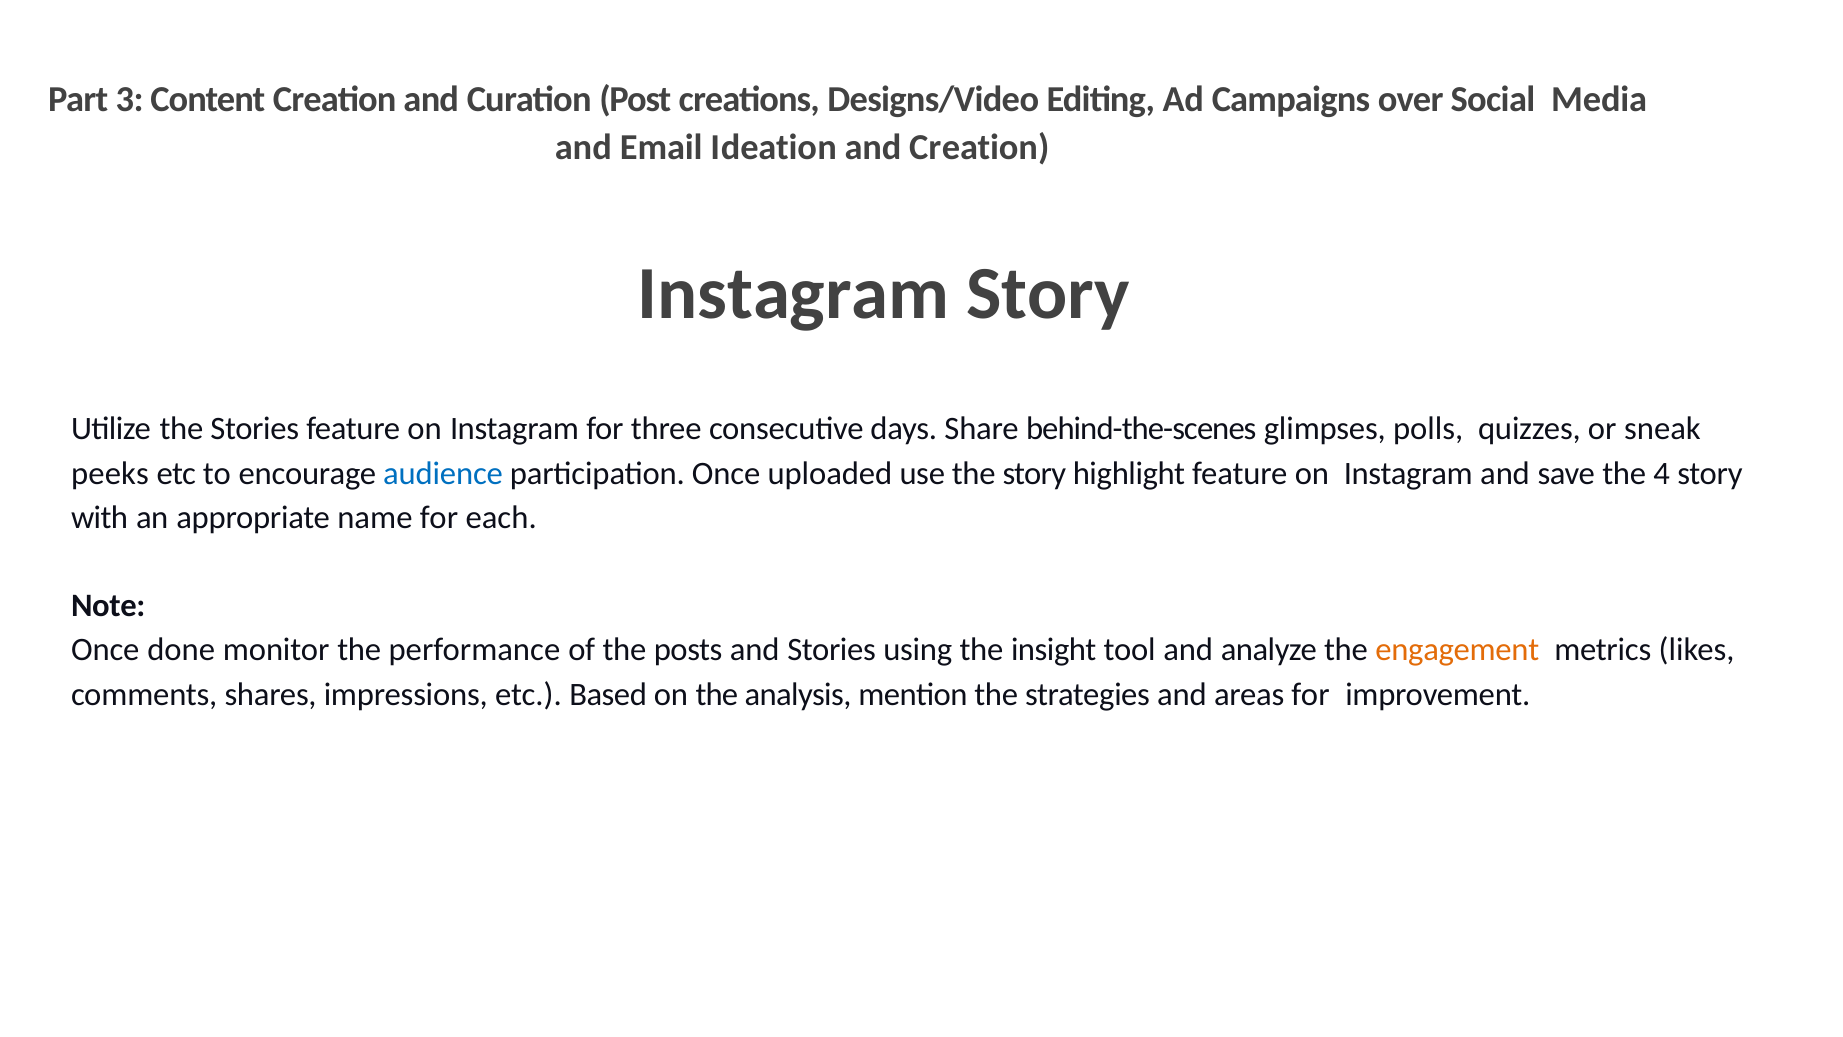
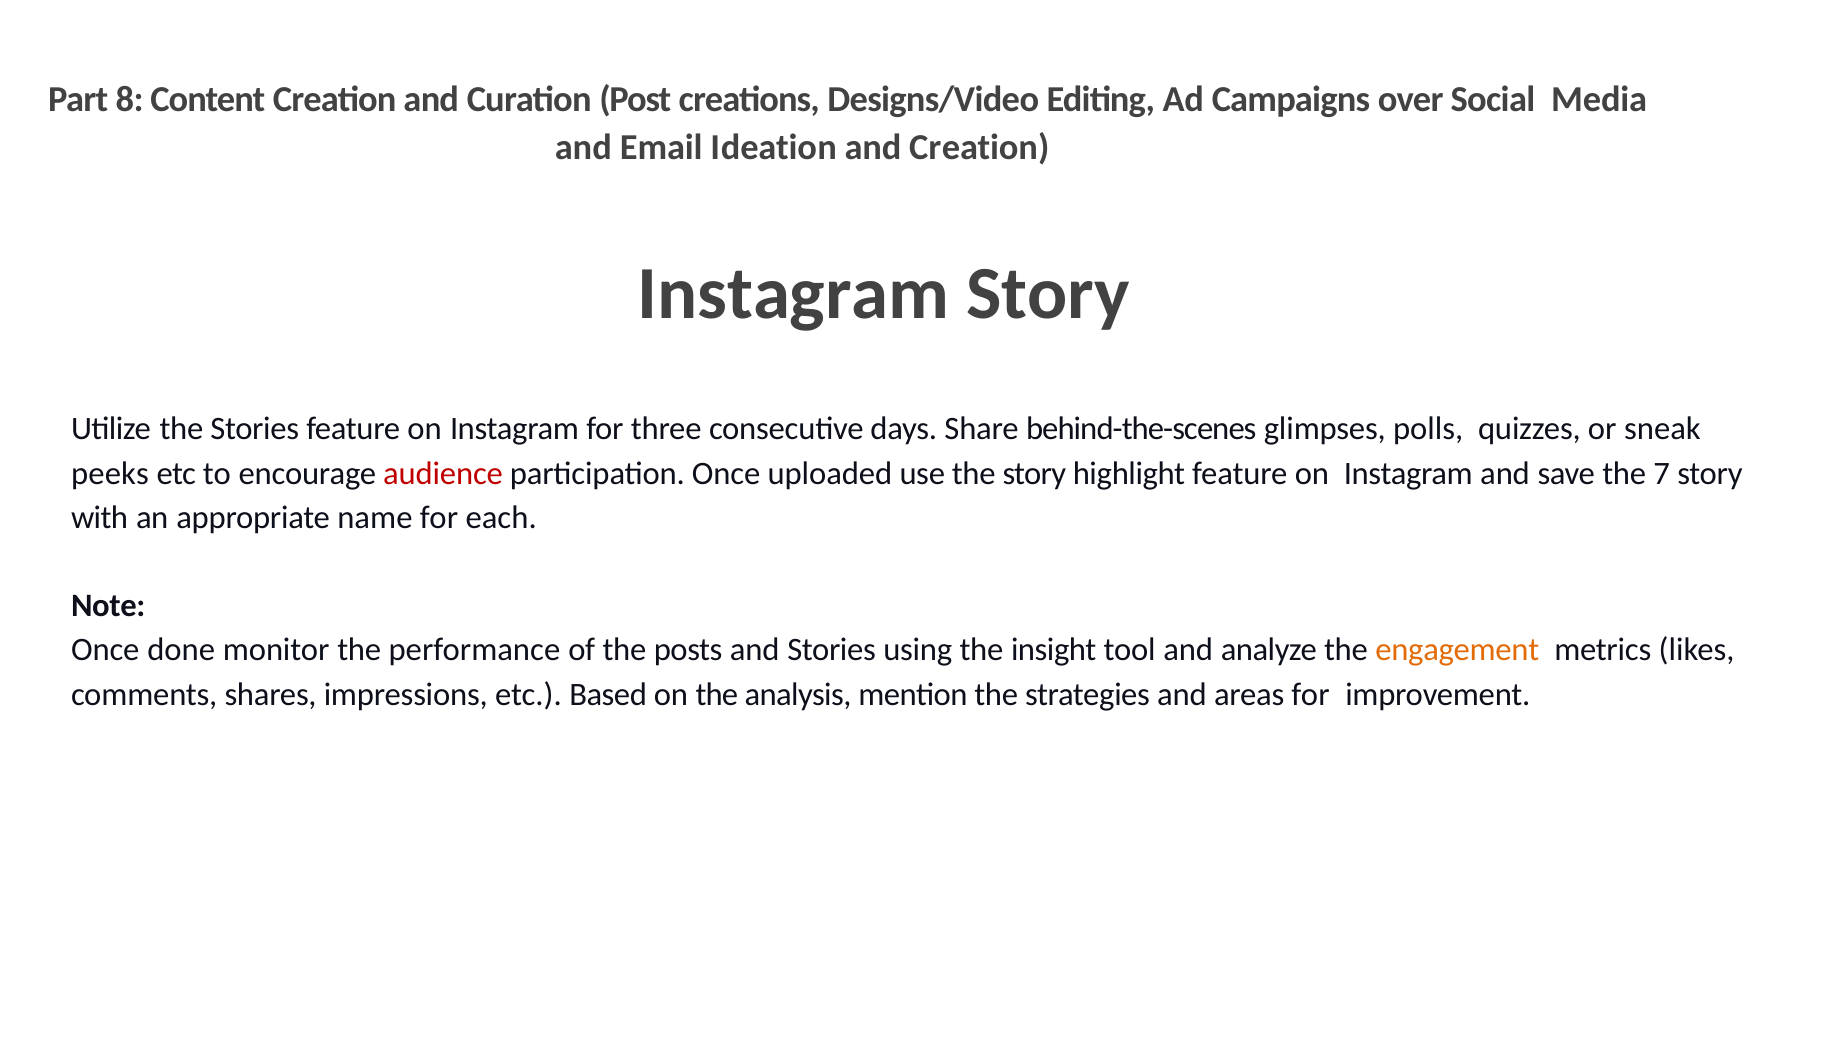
3: 3 -> 8
audience colour: blue -> red
4: 4 -> 7
